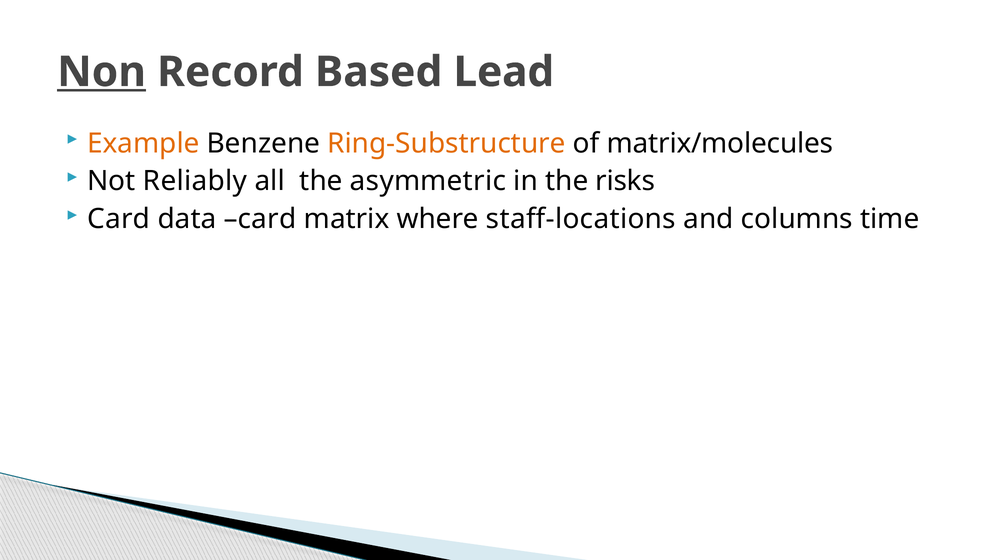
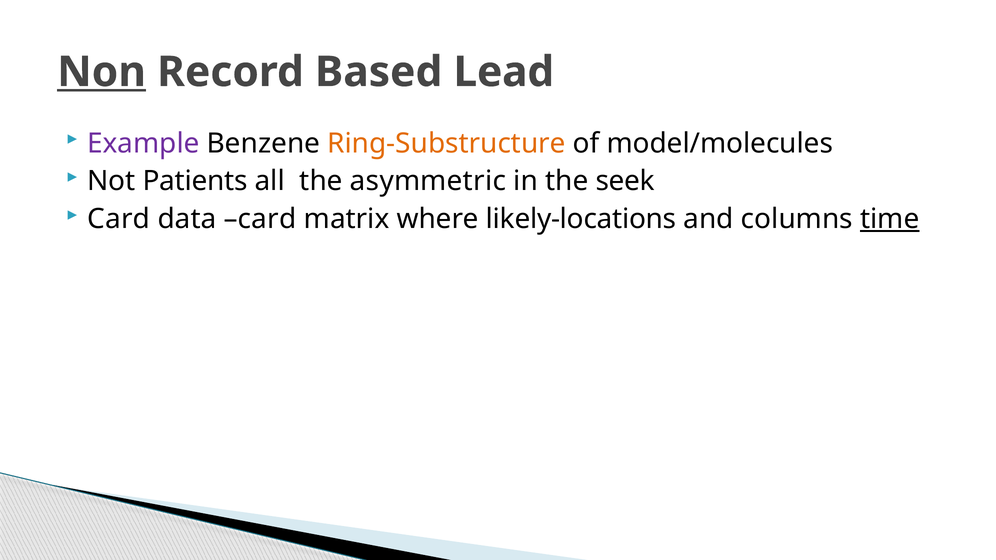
Example colour: orange -> purple
matrix/molecules: matrix/molecules -> model/molecules
Reliably: Reliably -> Patients
risks: risks -> seek
staff-locations: staff-locations -> likely-locations
time underline: none -> present
